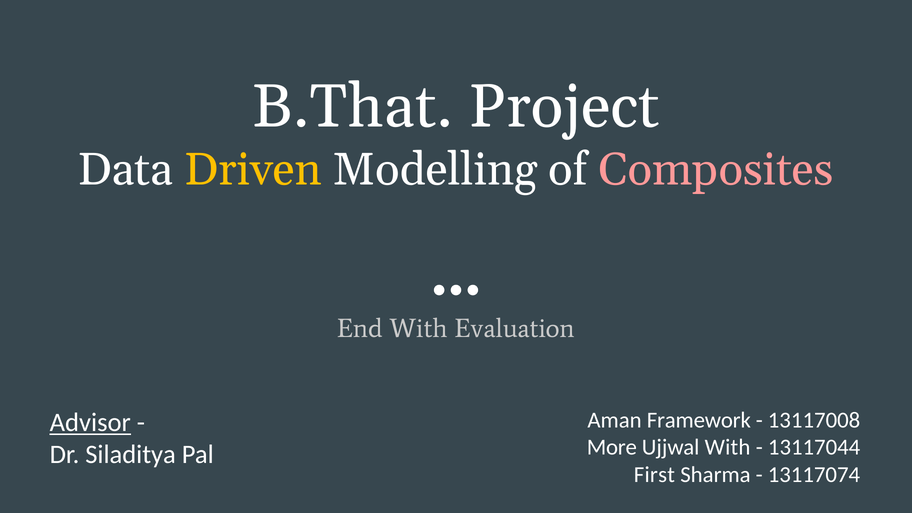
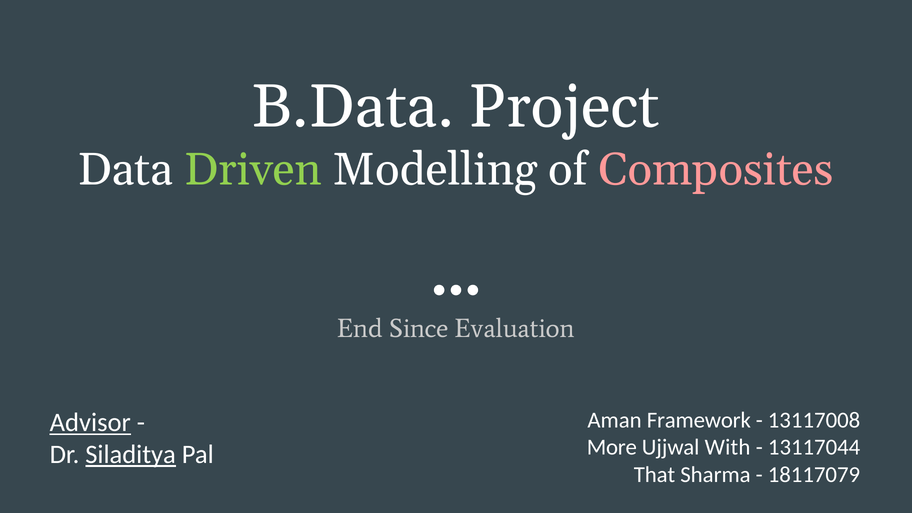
B.That: B.That -> B.Data
Driven colour: yellow -> light green
End With: With -> Since
Siladitya underline: none -> present
First: First -> That
13117074: 13117074 -> 18117079
